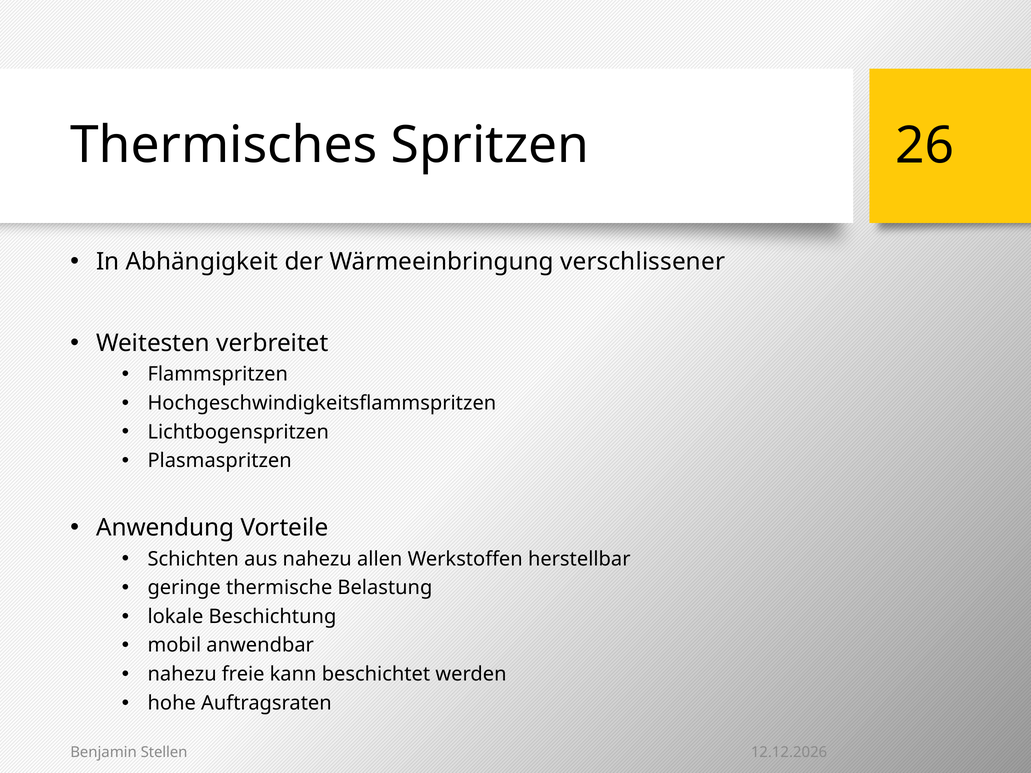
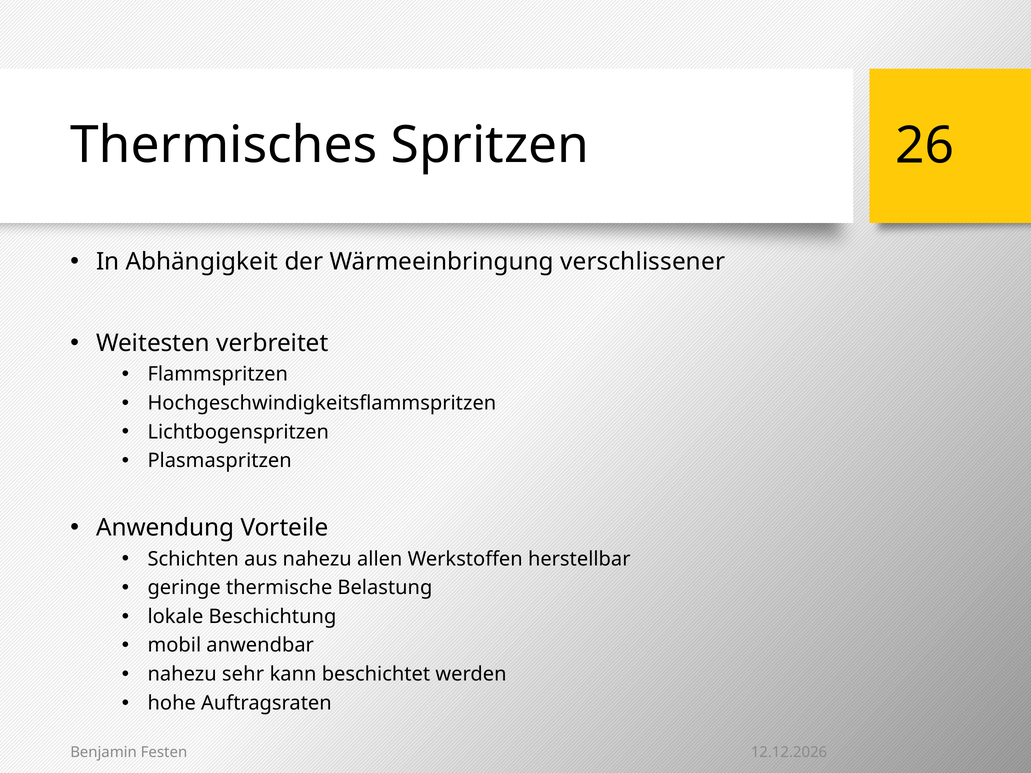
freie: freie -> sehr
Stellen: Stellen -> Festen
